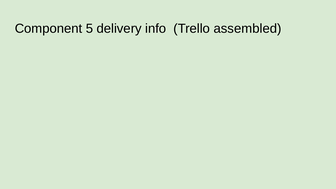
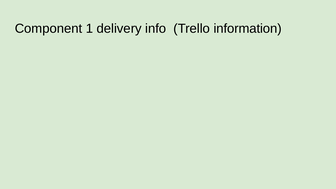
5: 5 -> 1
assembled: assembled -> information
